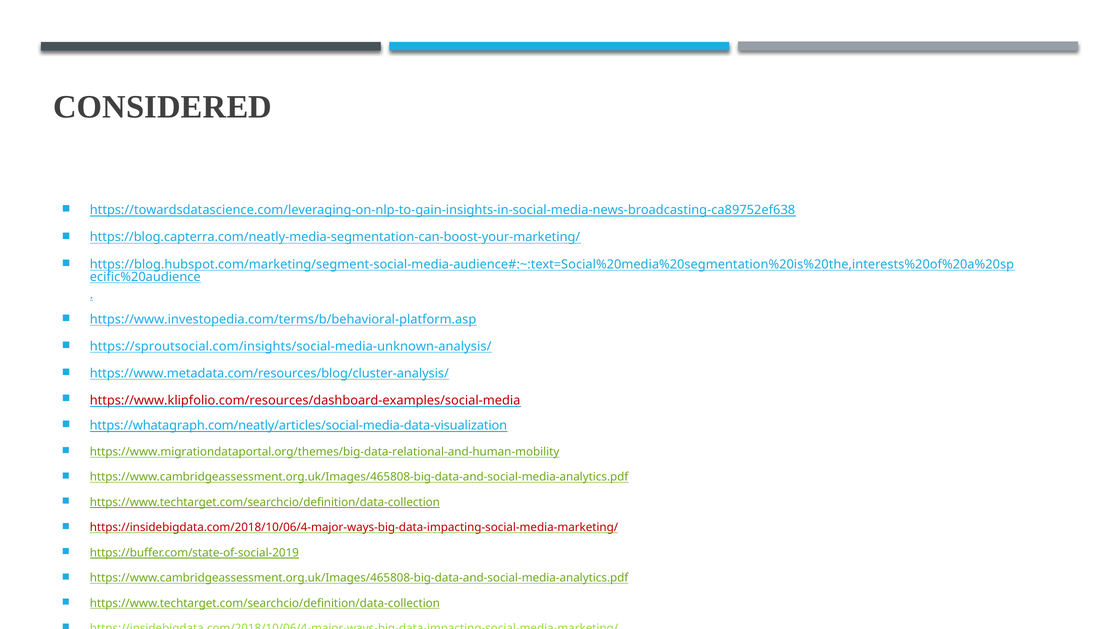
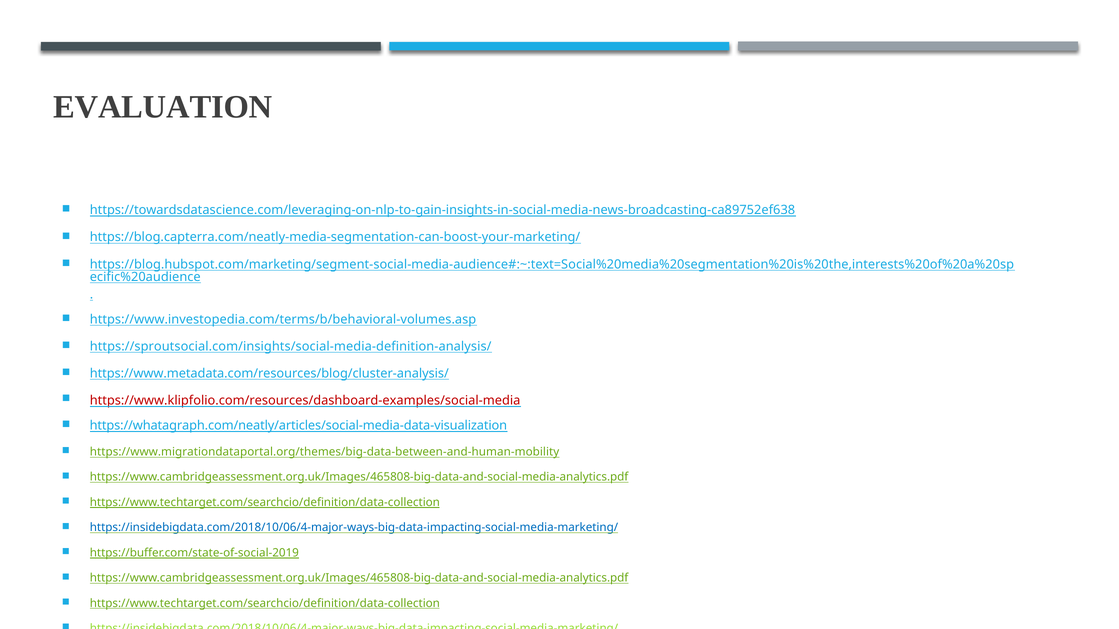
CONSIDERED: CONSIDERED -> EVALUATION
https://www.investopedia.com/terms/b/behavioral-platform.asp: https://www.investopedia.com/terms/b/behavioral-platform.asp -> https://www.investopedia.com/terms/b/behavioral-volumes.asp
https://sproutsocial.com/insights/social-media-unknown-analysis/: https://sproutsocial.com/insights/social-media-unknown-analysis/ -> https://sproutsocial.com/insights/social-media-definition-analysis/
https://www.migrationdataportal.org/themes/big-data-relational-and-human-mobility: https://www.migrationdataportal.org/themes/big-data-relational-and-human-mobility -> https://www.migrationdataportal.org/themes/big-data-between-and-human-mobility
https://insidebigdata.com/2018/10/06/4-major-ways-big-data-impacting-social-media-marketing/ at (354, 528) colour: red -> blue
